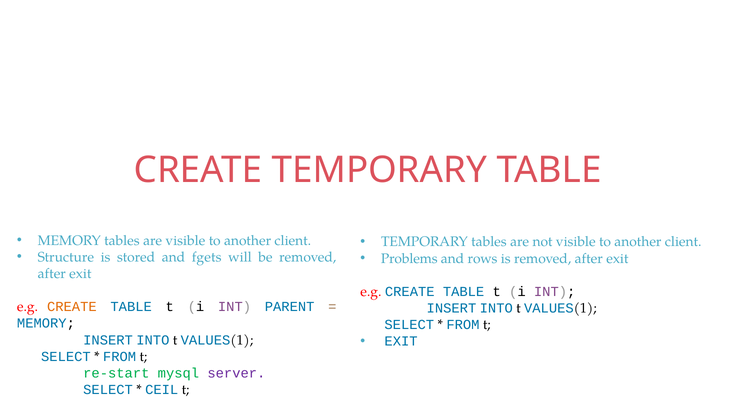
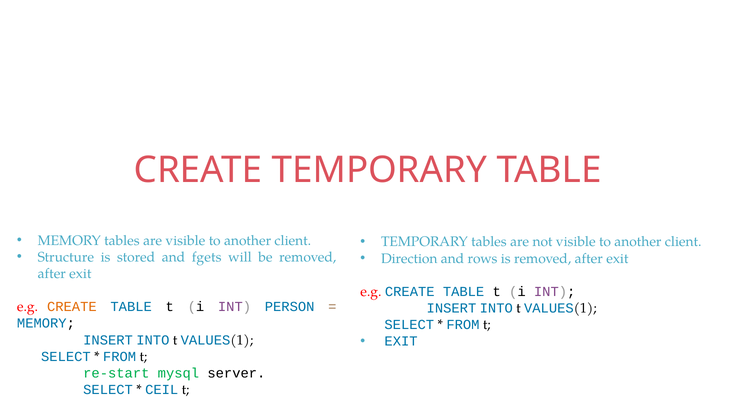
Problems: Problems -> Direction
PARENT: PARENT -> PERSON
server colour: purple -> black
